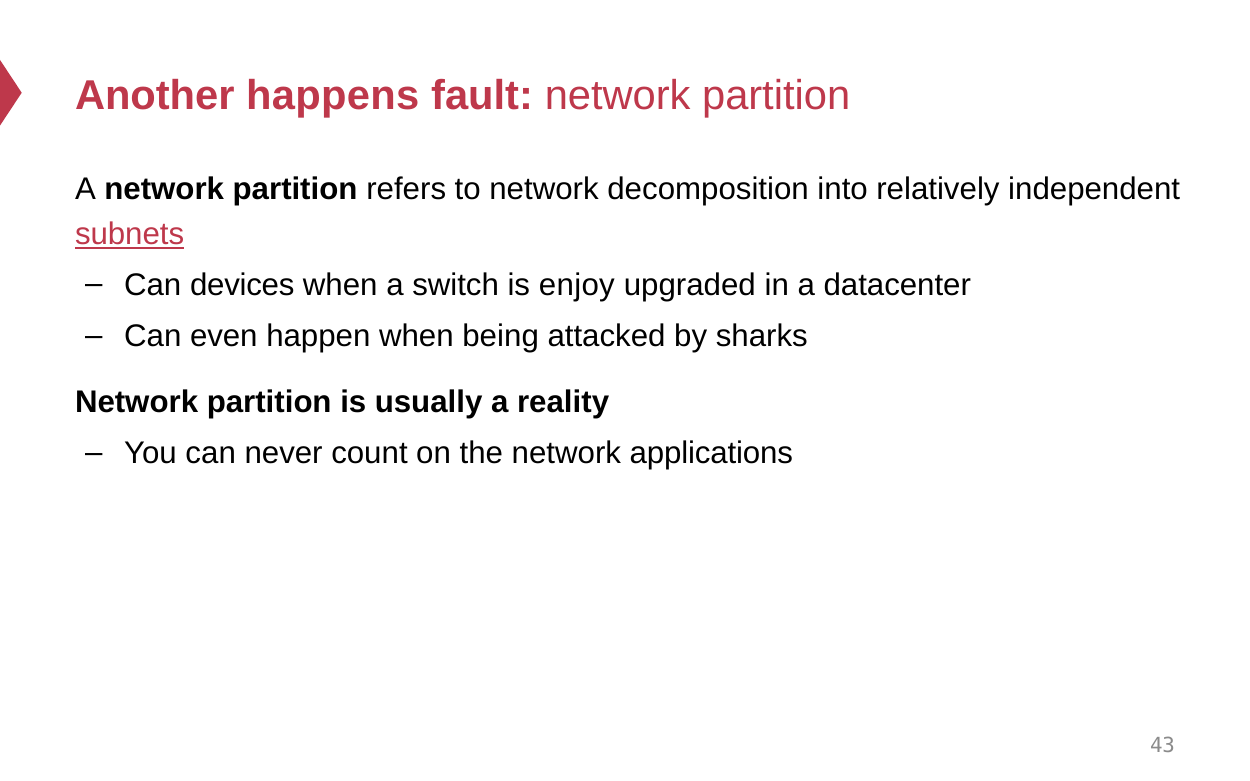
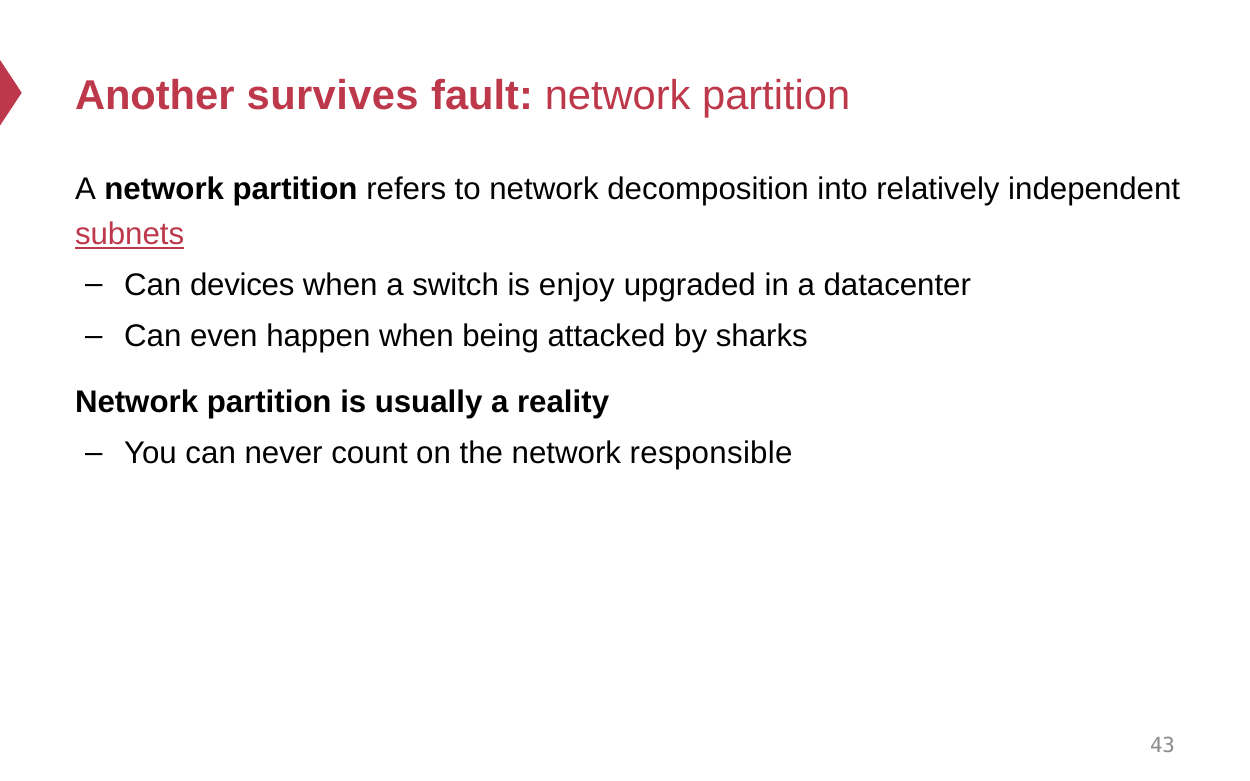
happens: happens -> survives
applications: applications -> responsible
